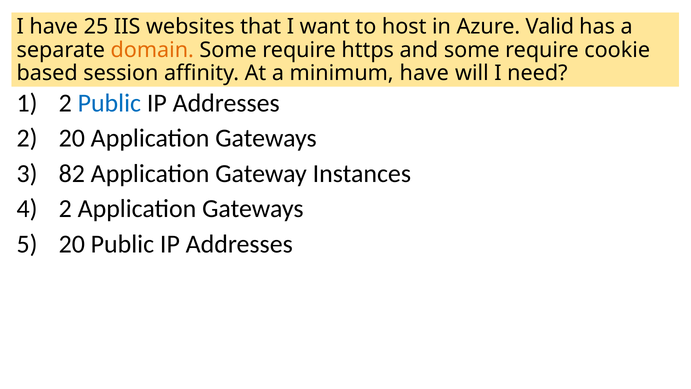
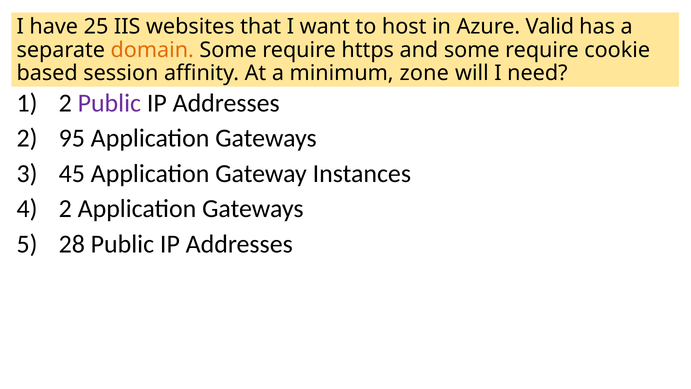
minimum have: have -> zone
Public at (109, 103) colour: blue -> purple
2 20: 20 -> 95
82: 82 -> 45
20 at (72, 244): 20 -> 28
